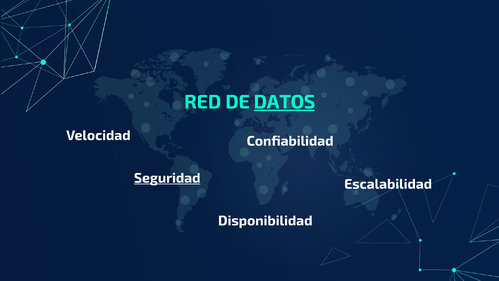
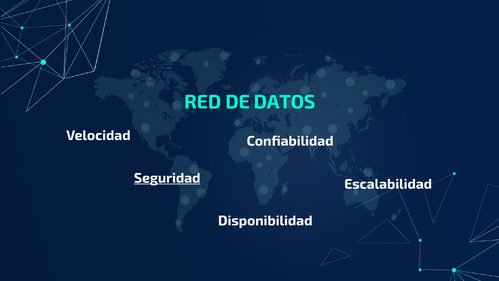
DATOS underline: present -> none
